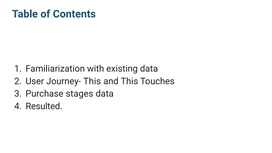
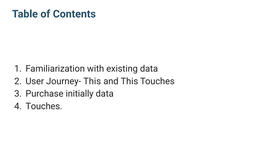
stages: stages -> initially
Resulted at (44, 106): Resulted -> Touches
